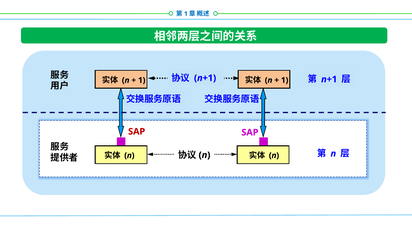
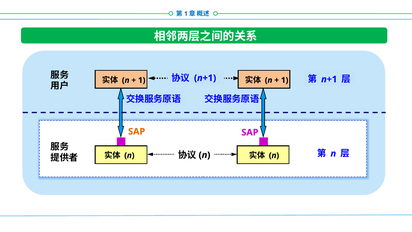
SAP at (137, 131) colour: red -> orange
